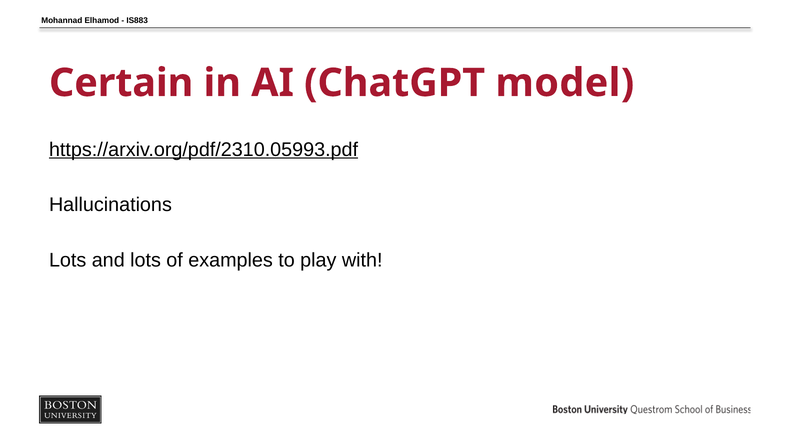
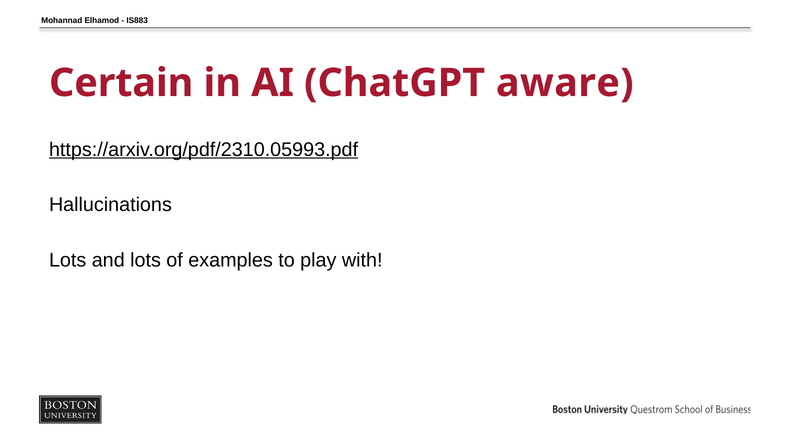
model: model -> aware
